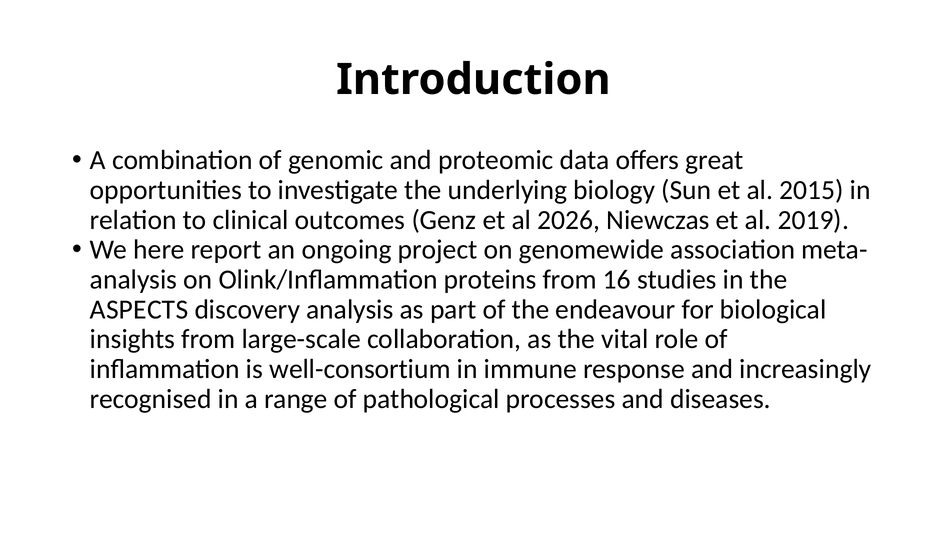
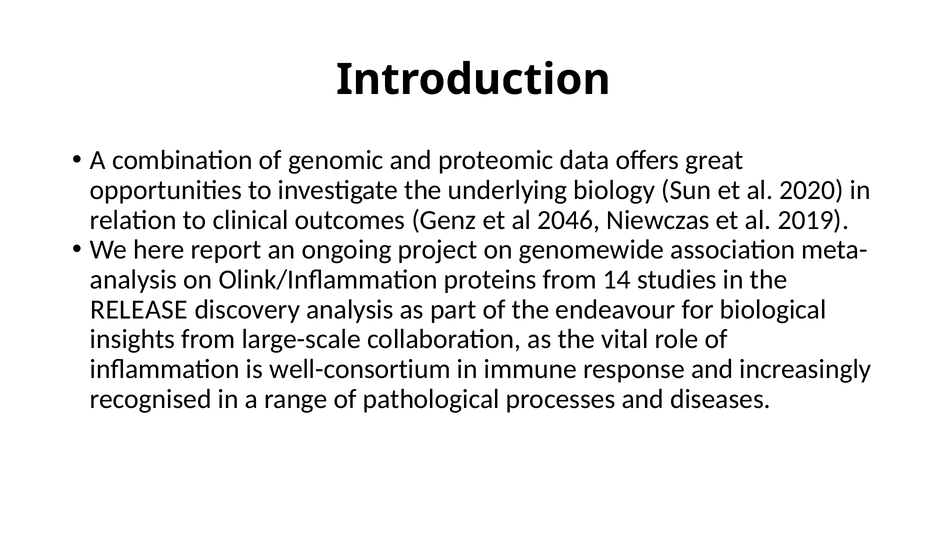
2015: 2015 -> 2020
2026: 2026 -> 2046
16: 16 -> 14
ASPECTS: ASPECTS -> RELEASE
